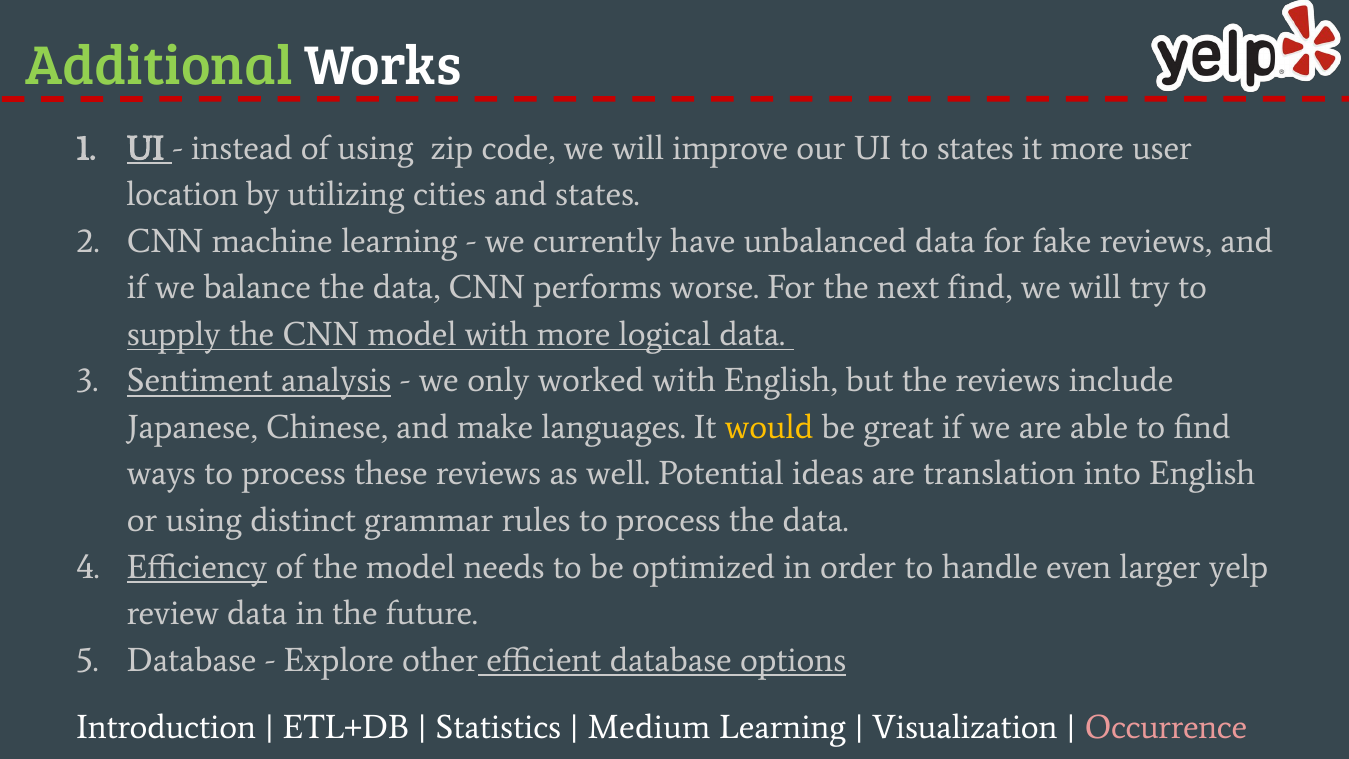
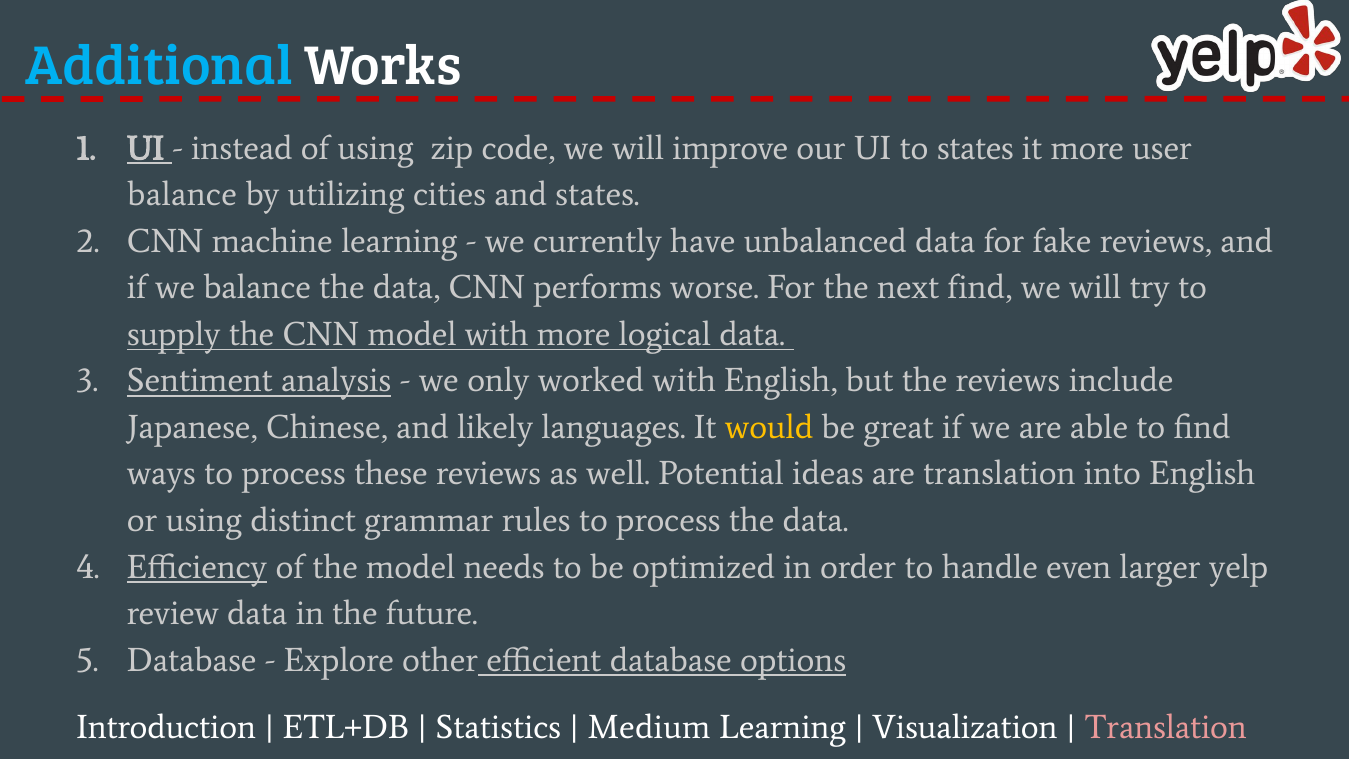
Additional colour: light green -> light blue
location at (182, 195): location -> balance
make: make -> likely
Occurrence at (1166, 727): Occurrence -> Translation
